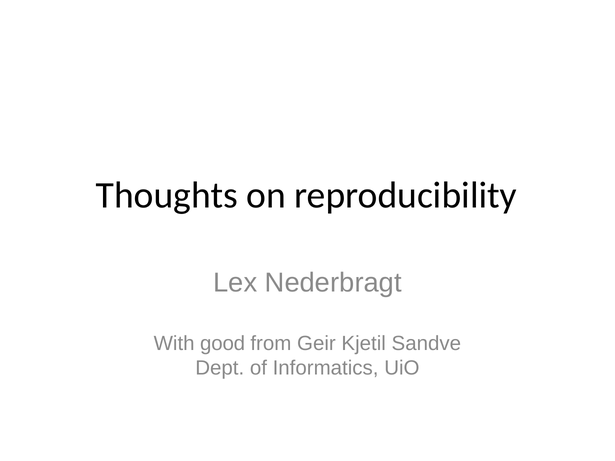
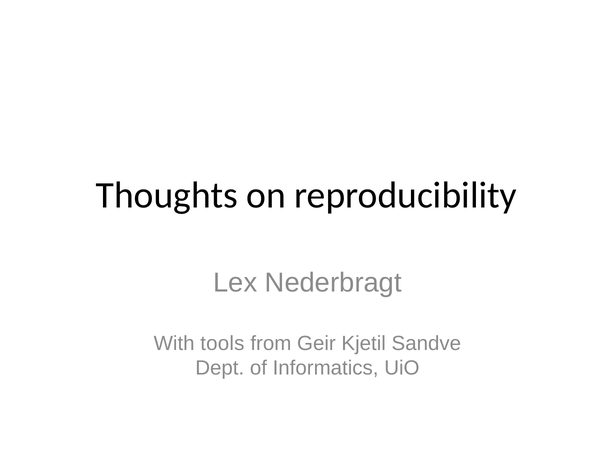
good: good -> tools
